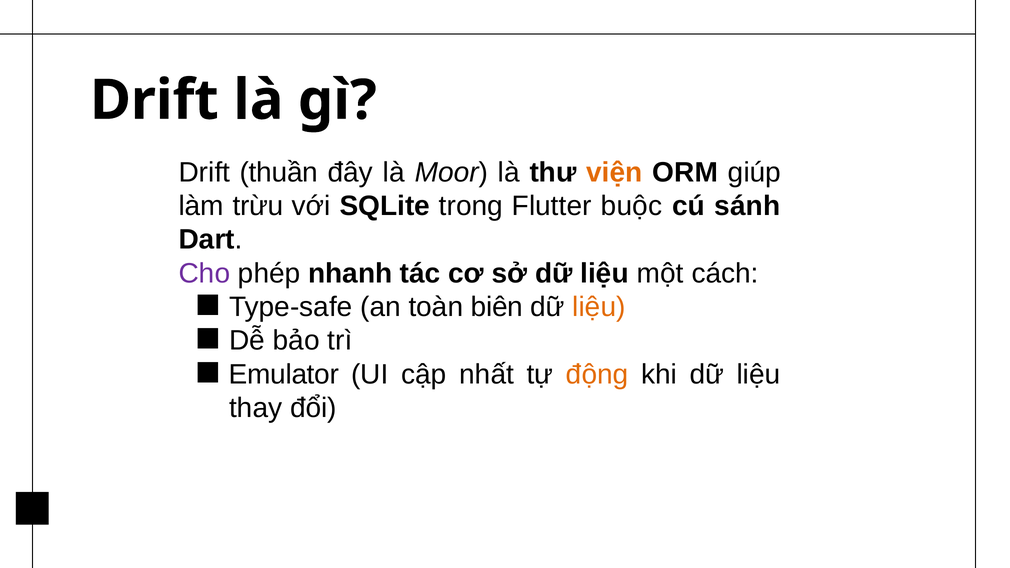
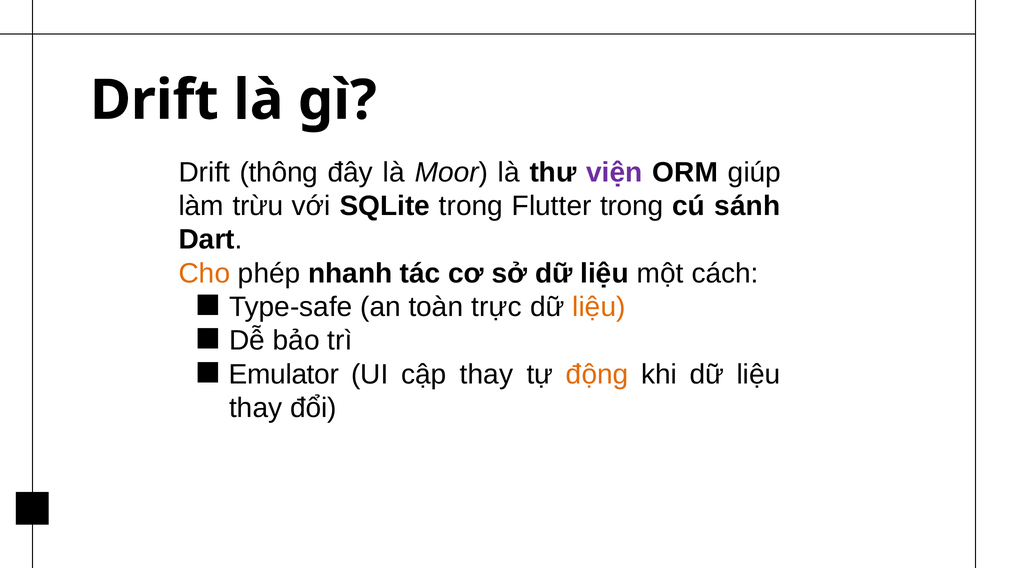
thuần: thuần -> thông
viện colour: orange -> purple
Flutter buộc: buộc -> trong
Cho colour: purple -> orange
biên: biên -> trực
cập nhất: nhất -> thay
